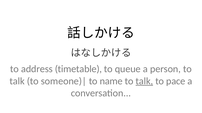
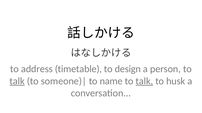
queue: queue -> design
talk at (17, 81) underline: none -> present
pace: pace -> husk
